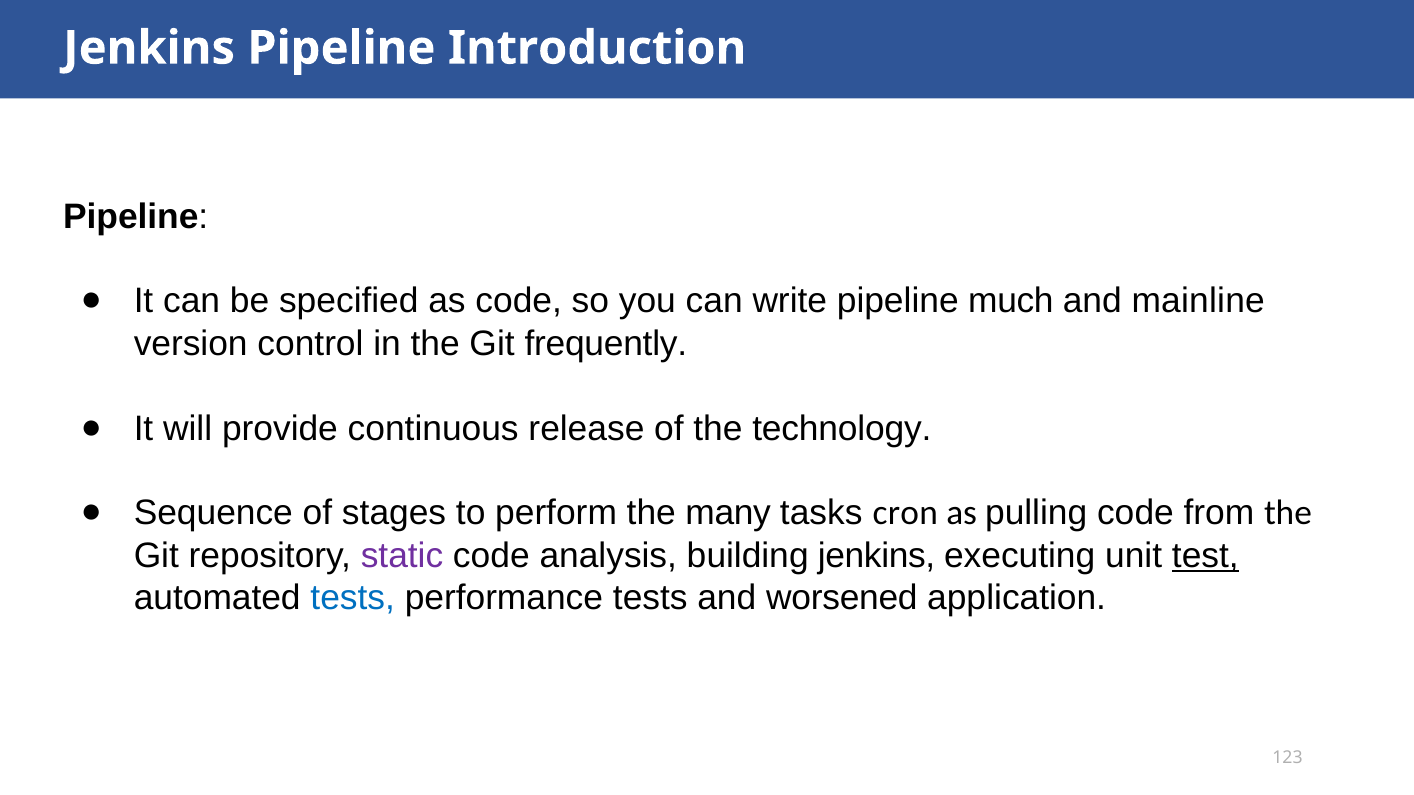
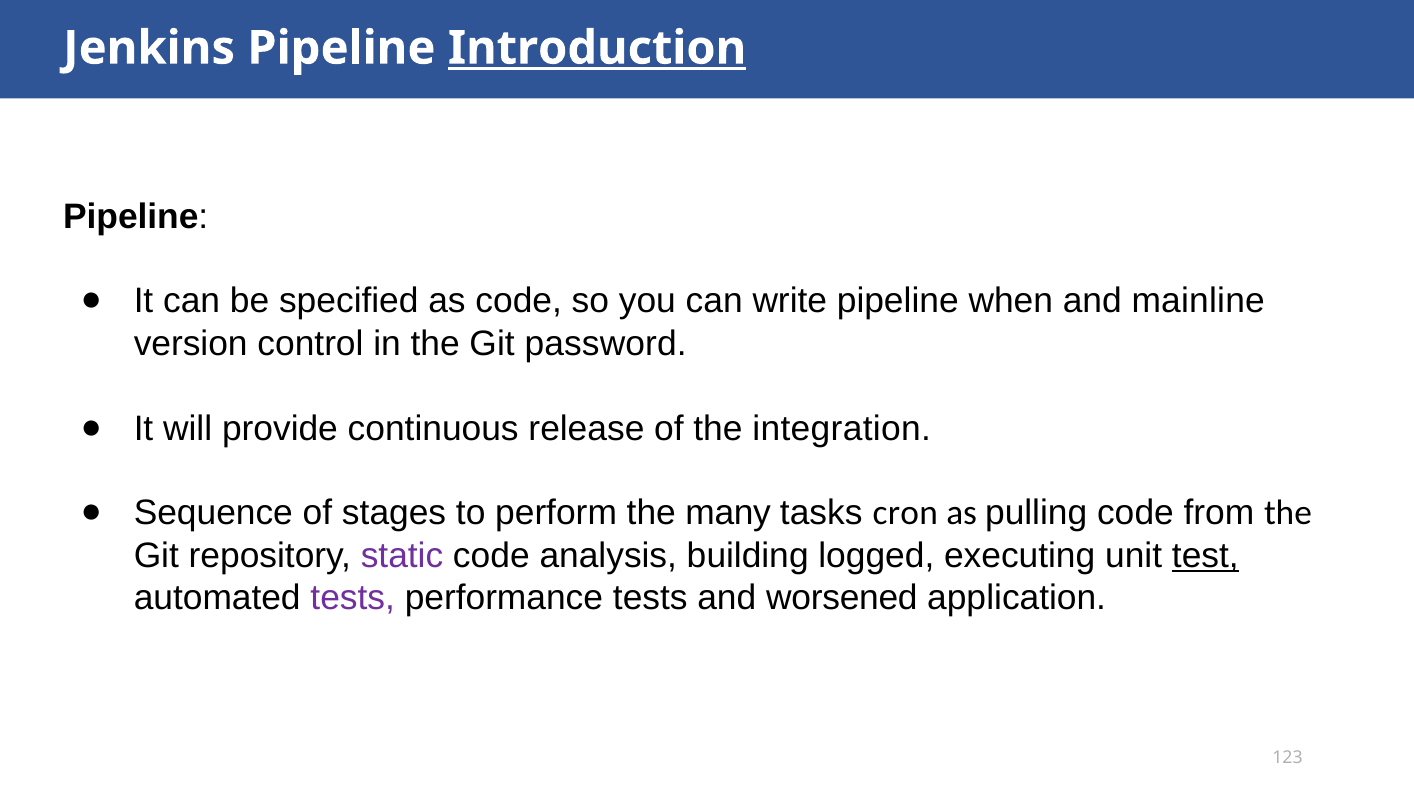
Introduction underline: none -> present
much: much -> when
frequently: frequently -> password
technology: technology -> integration
building jenkins: jenkins -> logged
tests at (353, 598) colour: blue -> purple
